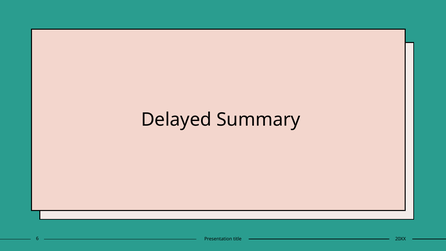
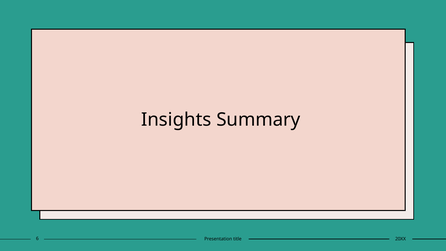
Delayed: Delayed -> Insights
